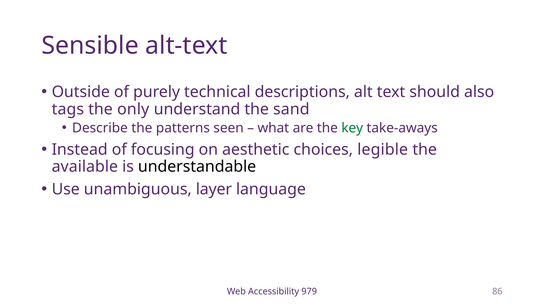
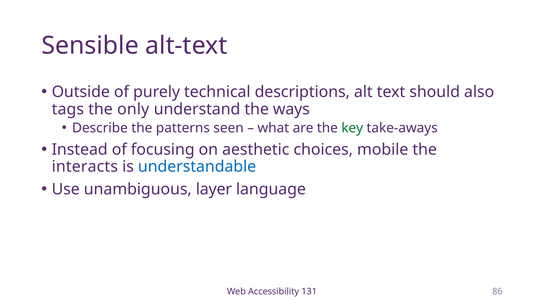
sand: sand -> ways
legible: legible -> mobile
available: available -> interacts
understandable colour: black -> blue
979: 979 -> 131
